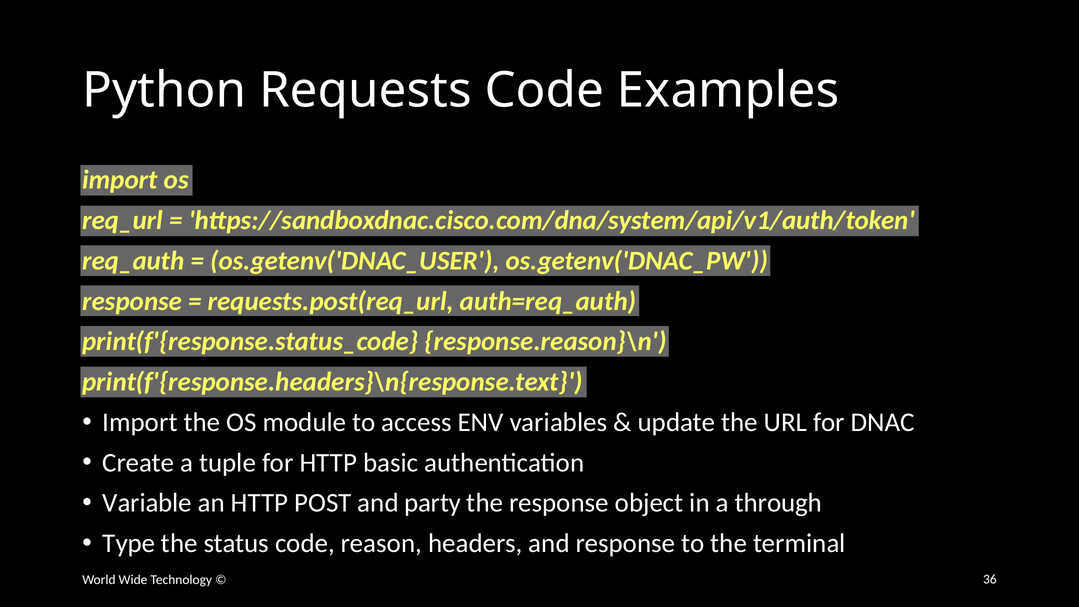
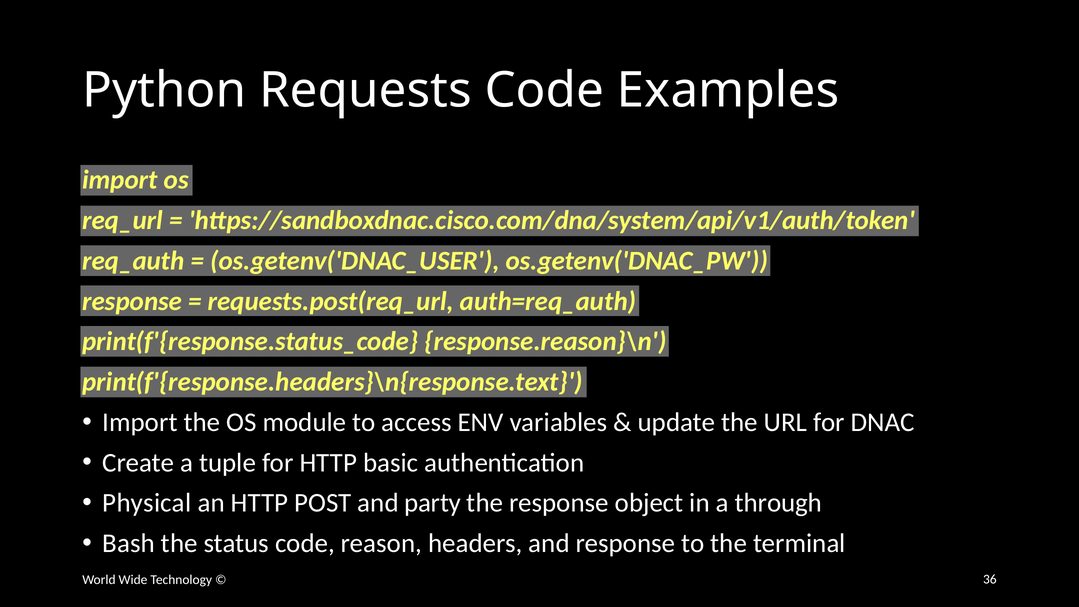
Variable: Variable -> Physical
Type: Type -> Bash
